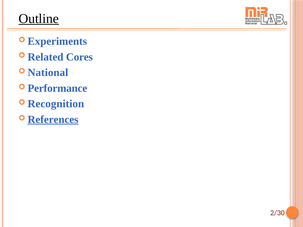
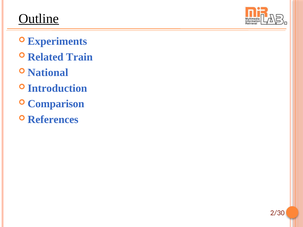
Cores: Cores -> Train
Performance: Performance -> Introduction
Recognition: Recognition -> Comparison
References underline: present -> none
